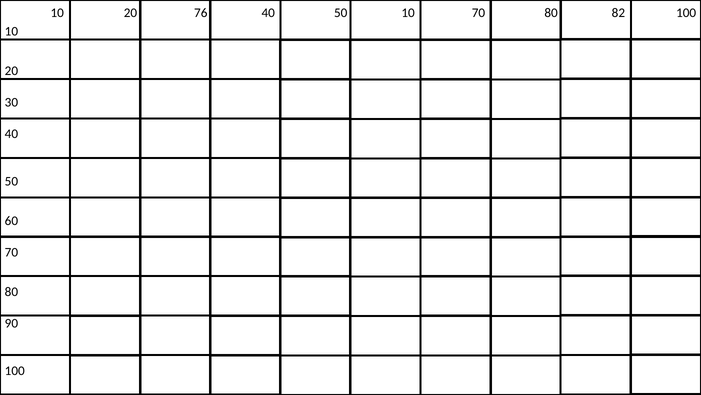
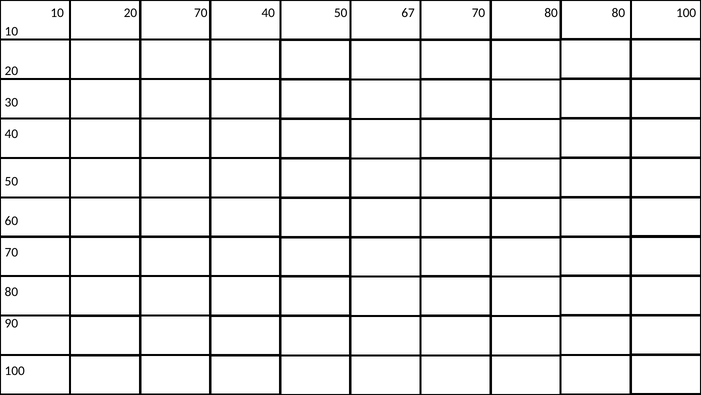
20 76: 76 -> 70
50 10: 10 -> 67
80 82: 82 -> 80
